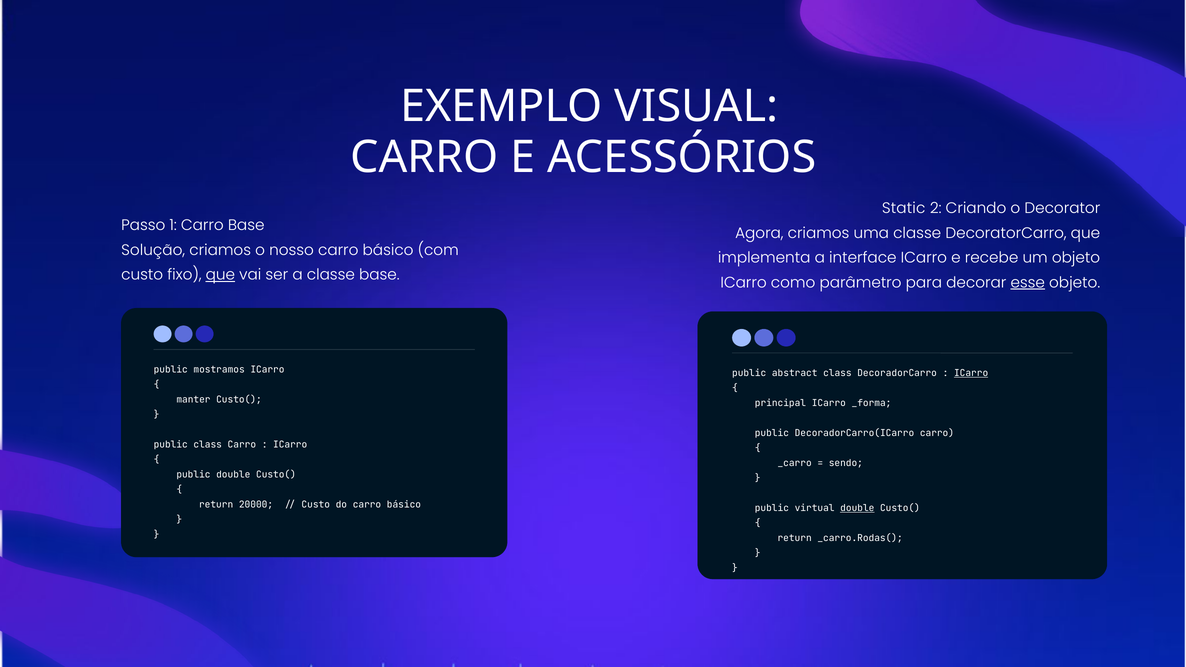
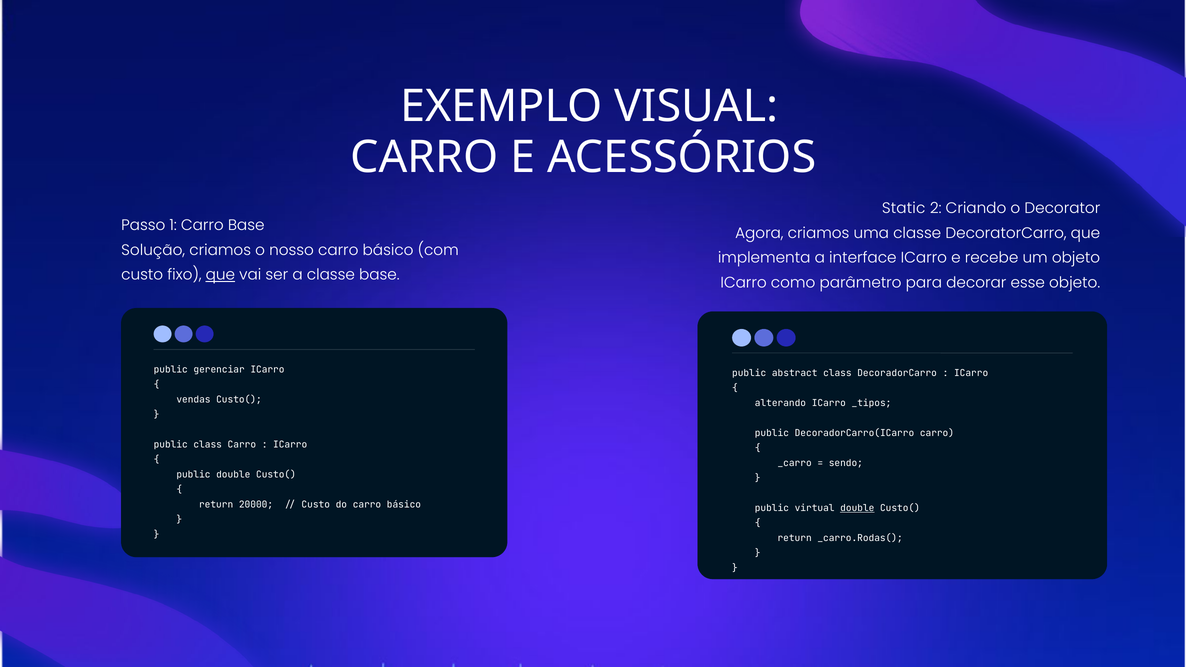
esse underline: present -> none
mostramos: mostramos -> gerenciar
ICarro at (971, 373) underline: present -> none
manter: manter -> vendas
principal: principal -> alterando
_forma: _forma -> _tipos
